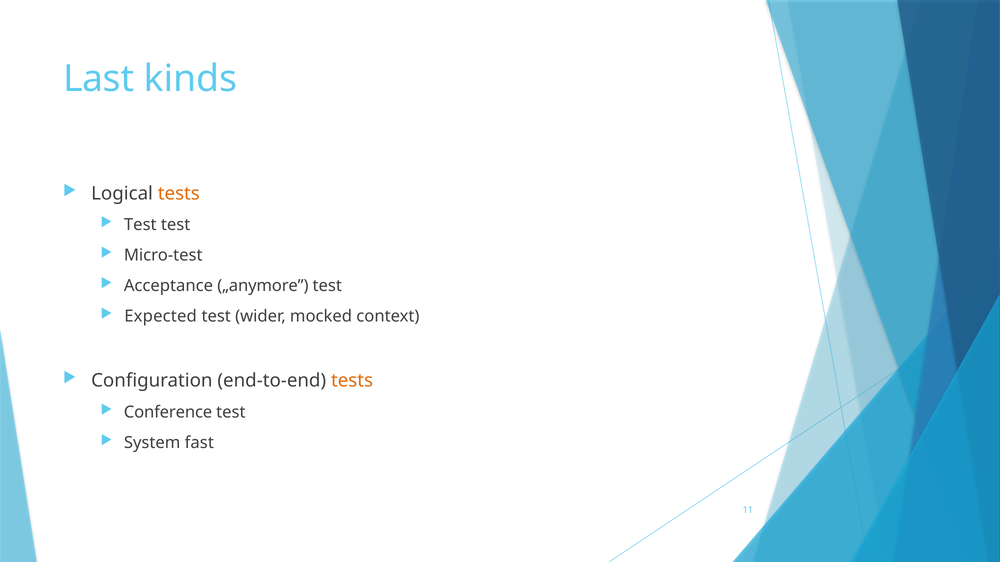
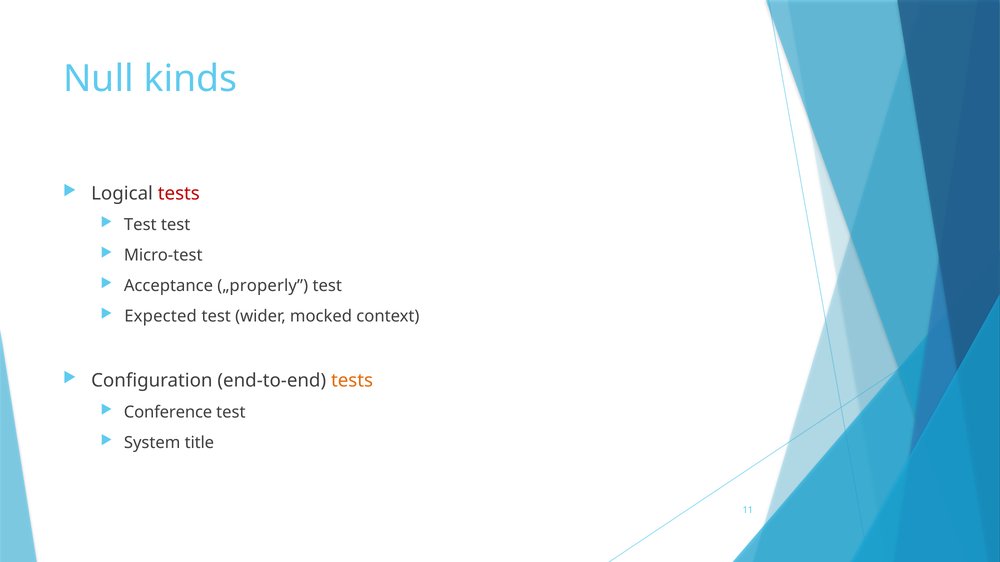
Last: Last -> Null
tests at (179, 194) colour: orange -> red
„anymore: „anymore -> „properly
fast: fast -> title
